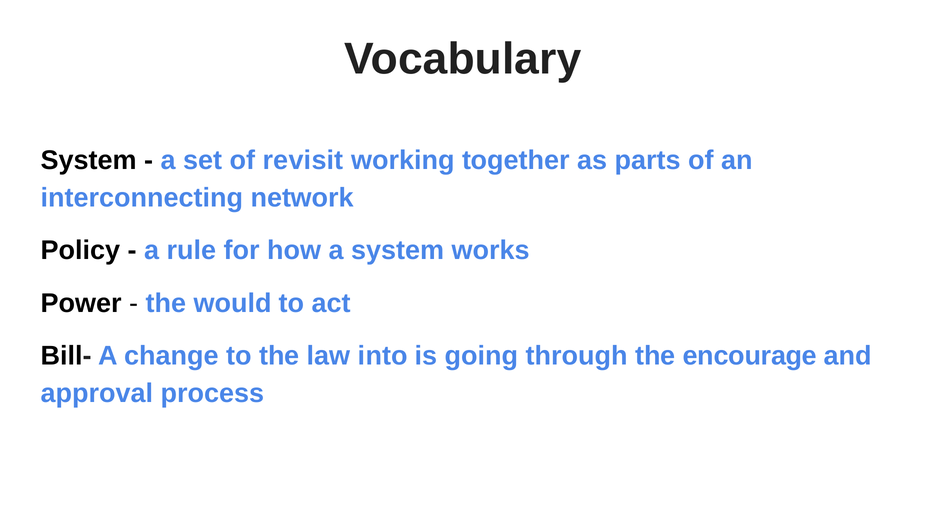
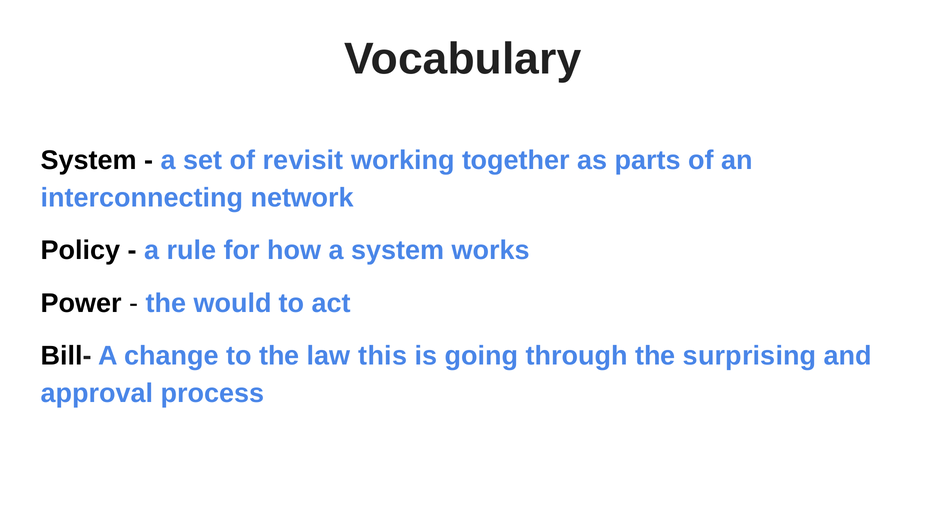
into: into -> this
encourage: encourage -> surprising
